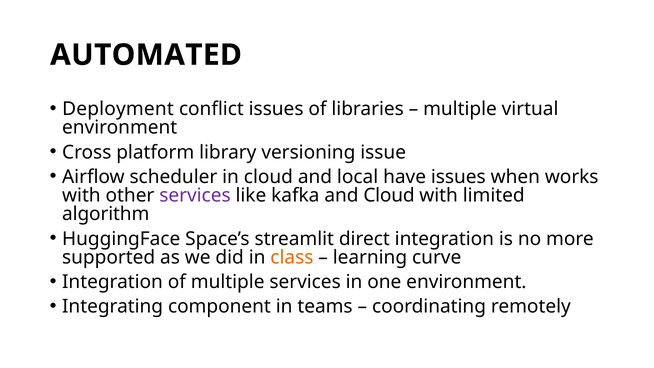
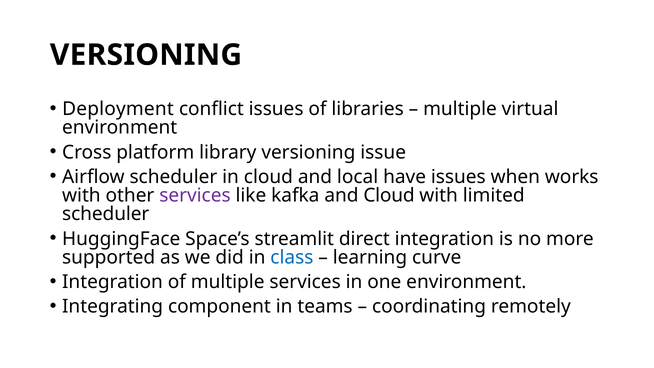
AUTOMATED at (146, 55): AUTOMATED -> VERSIONING
algorithm at (106, 214): algorithm -> scheduler
class colour: orange -> blue
